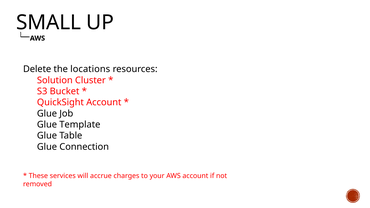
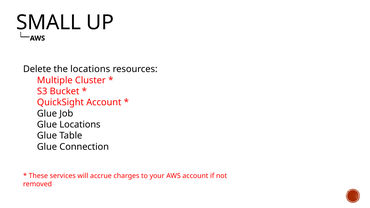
Solution: Solution -> Multiple
Glue Template: Template -> Locations
